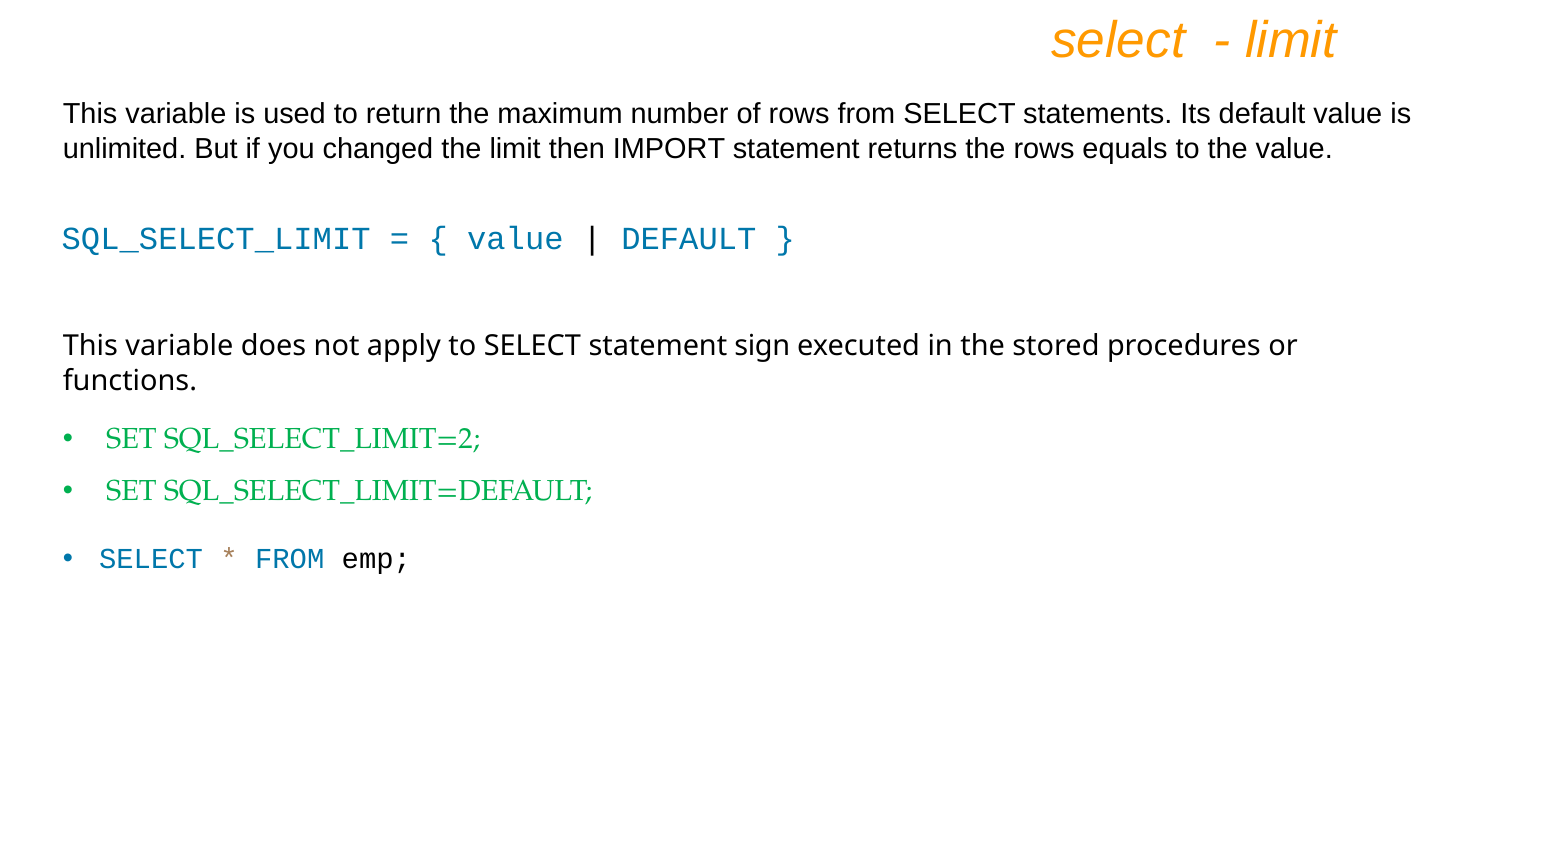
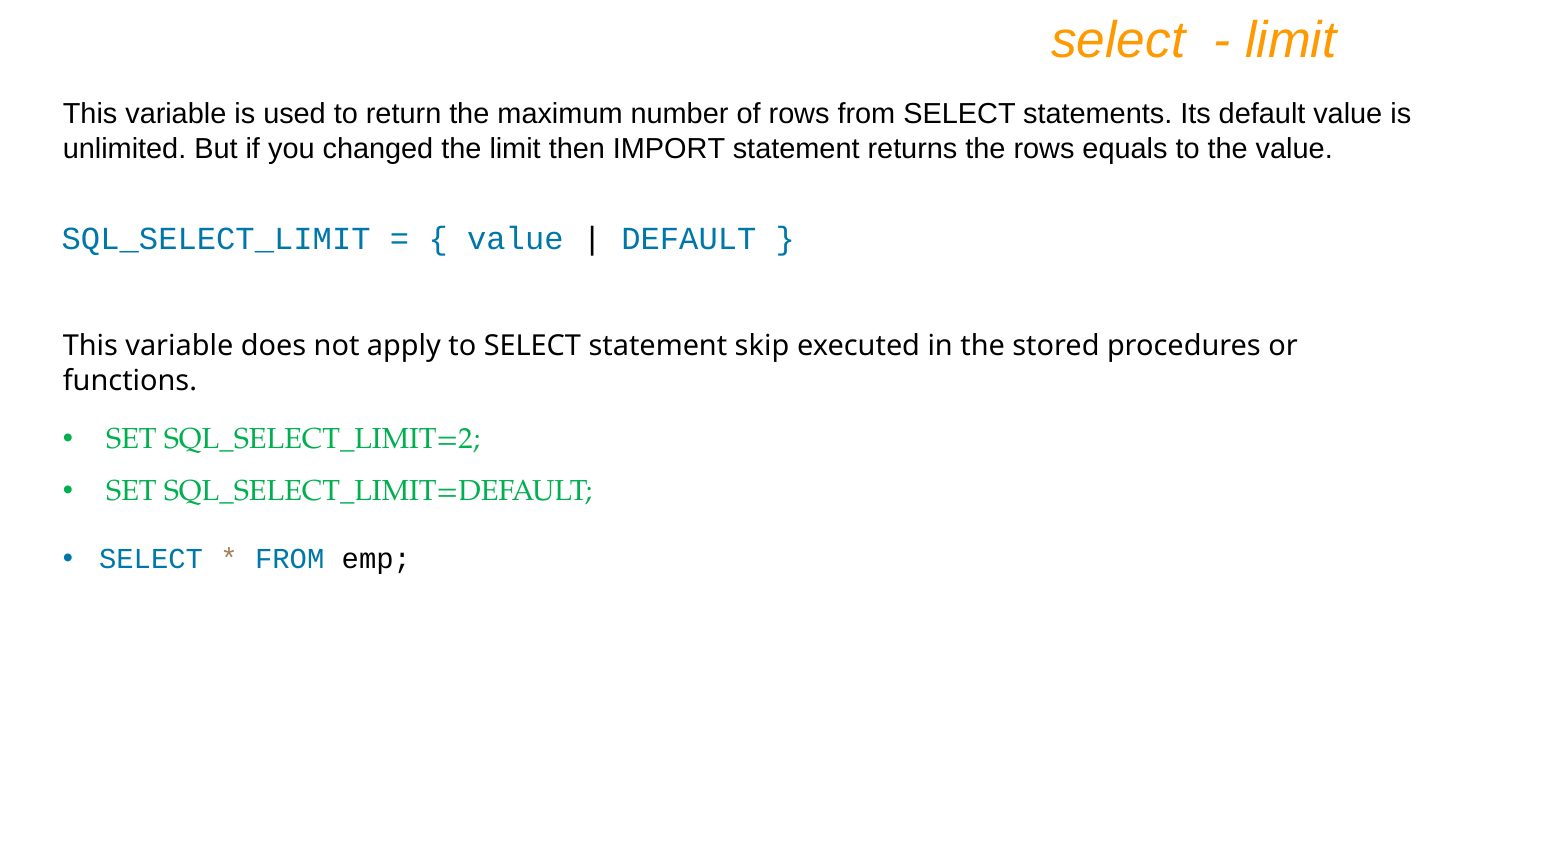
sign: sign -> skip
